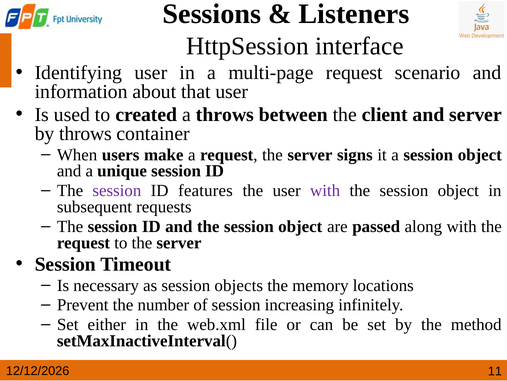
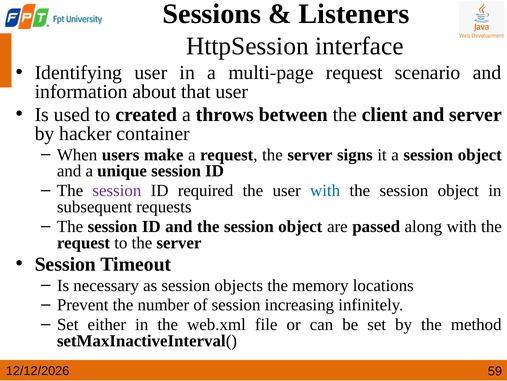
by throws: throws -> hacker
features: features -> required
with at (325, 190) colour: purple -> blue
11: 11 -> 59
